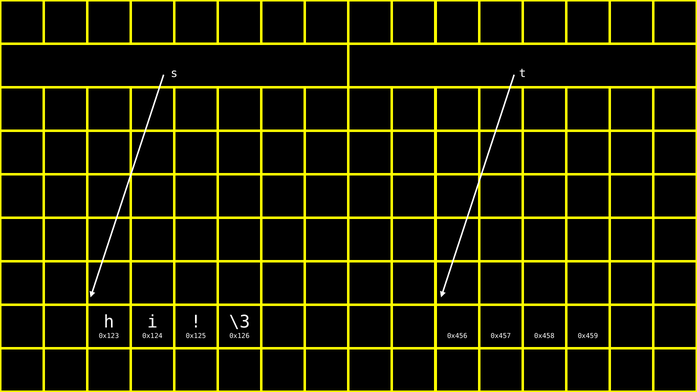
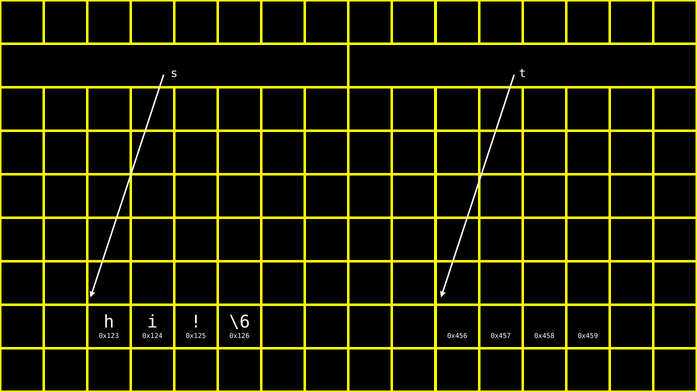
\3: \3 -> \6
